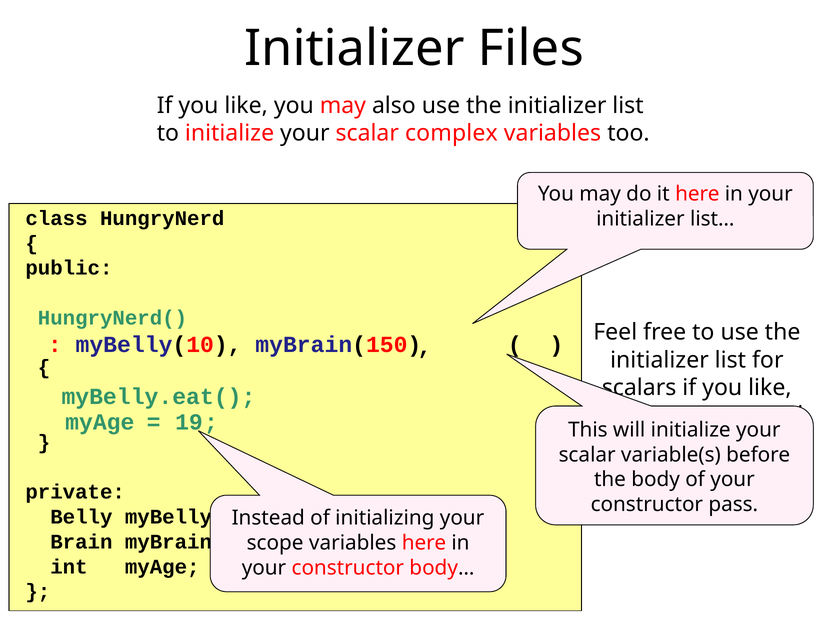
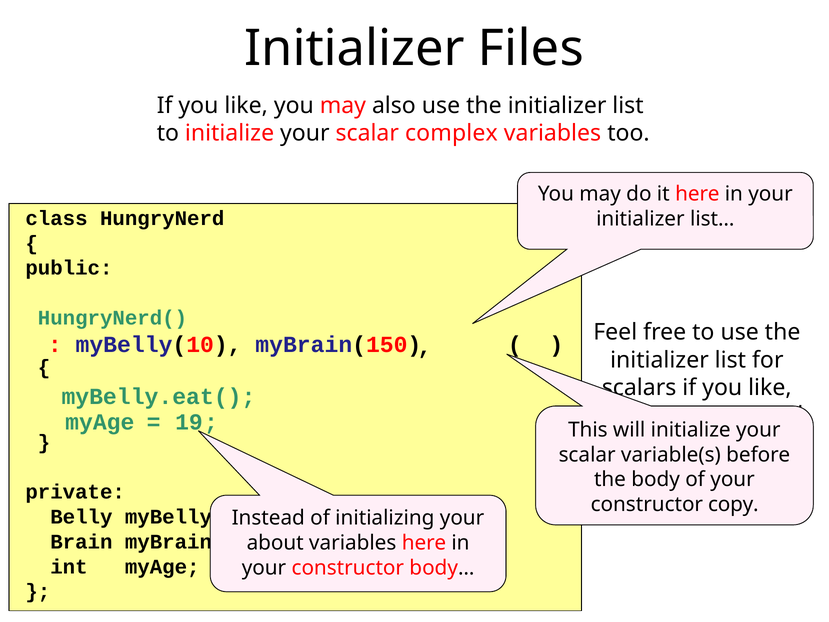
pass: pass -> copy
scope: scope -> about
